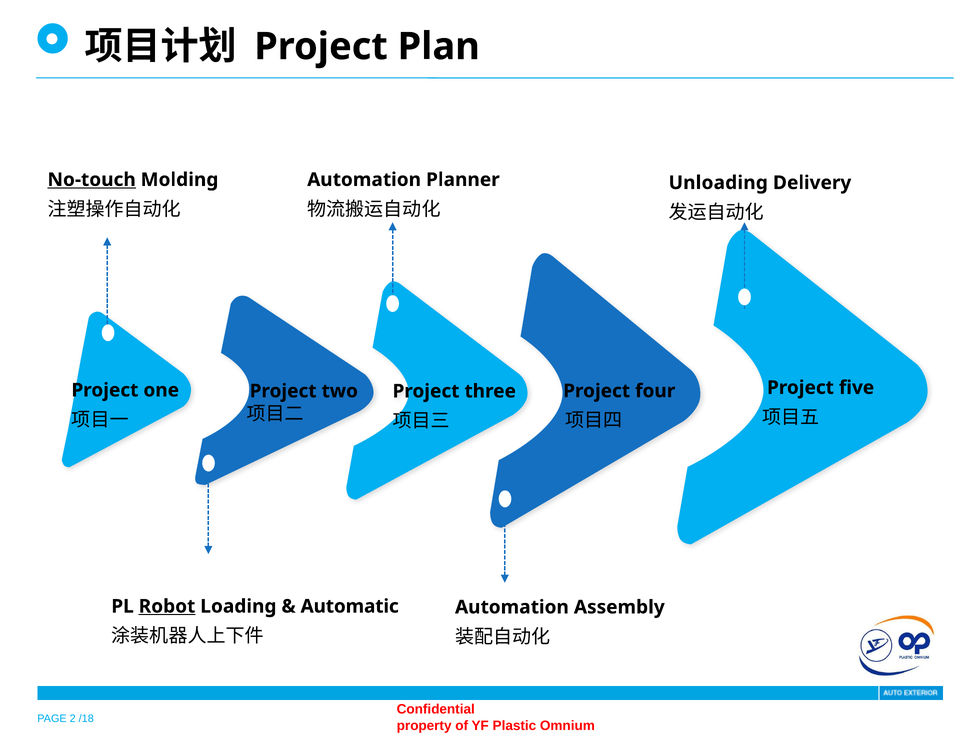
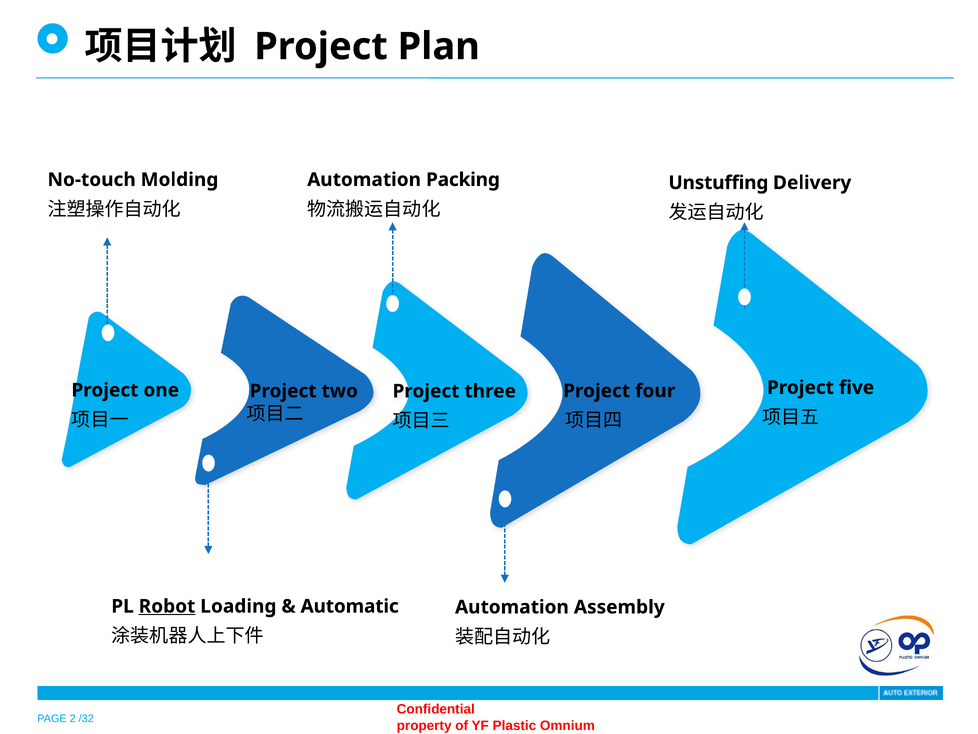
No-touch underline: present -> none
Planner: Planner -> Packing
Unloading: Unloading -> Unstuffing
/18: /18 -> /32
